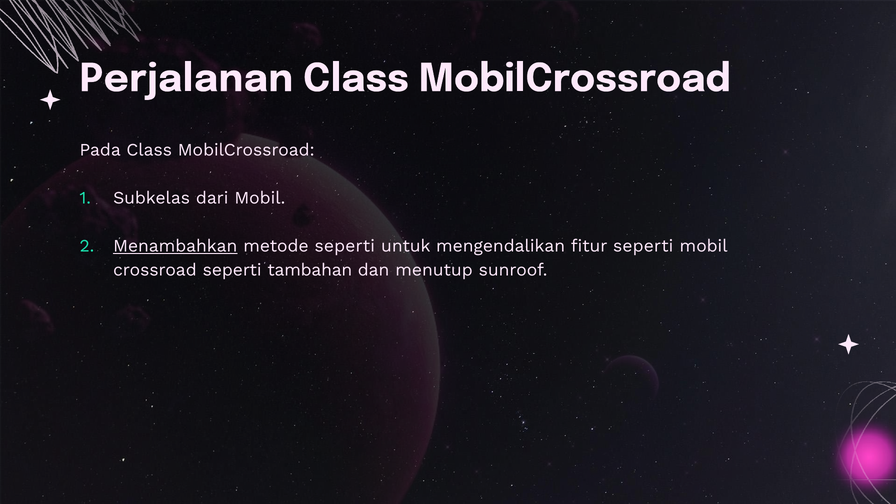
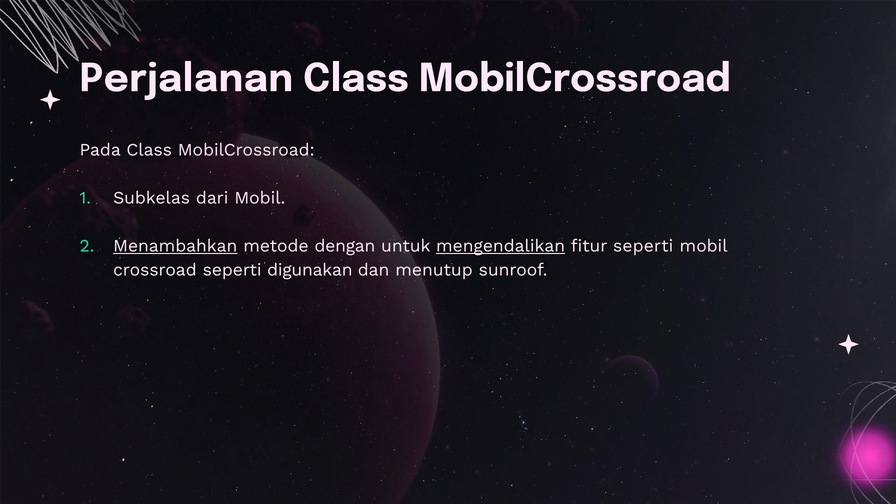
metode seperti: seperti -> dengan
mengendalikan underline: none -> present
tambahan: tambahan -> digunakan
